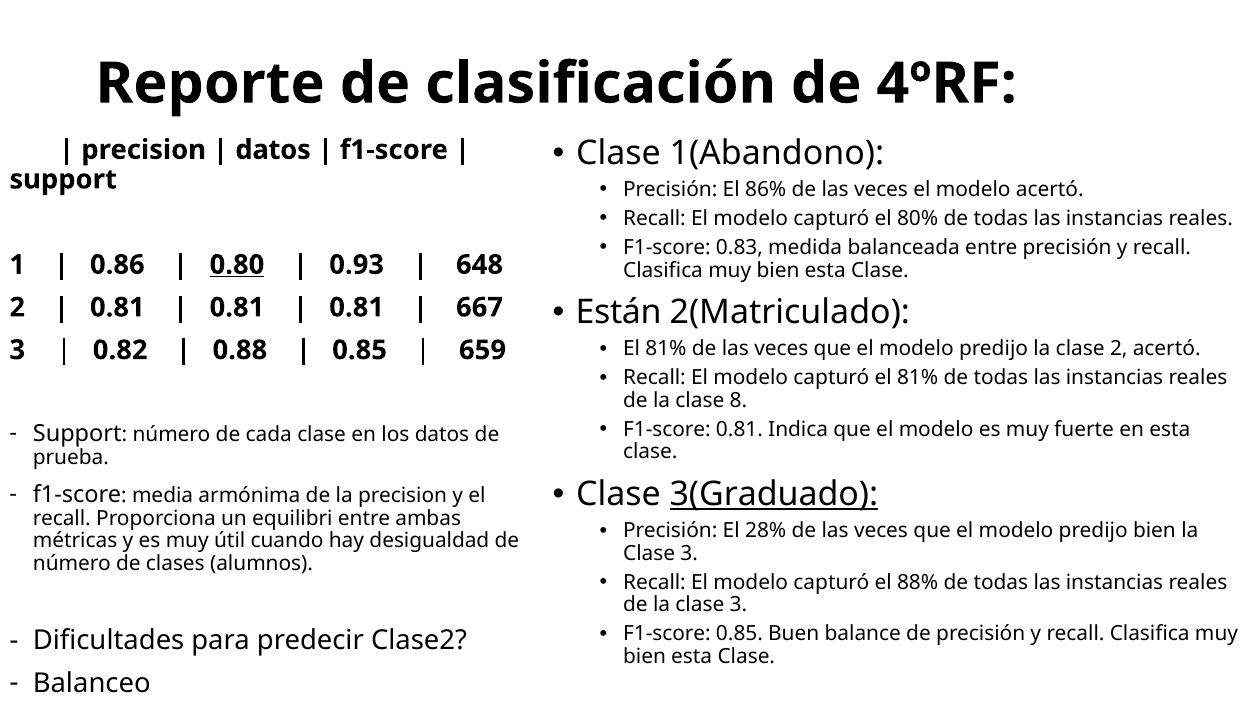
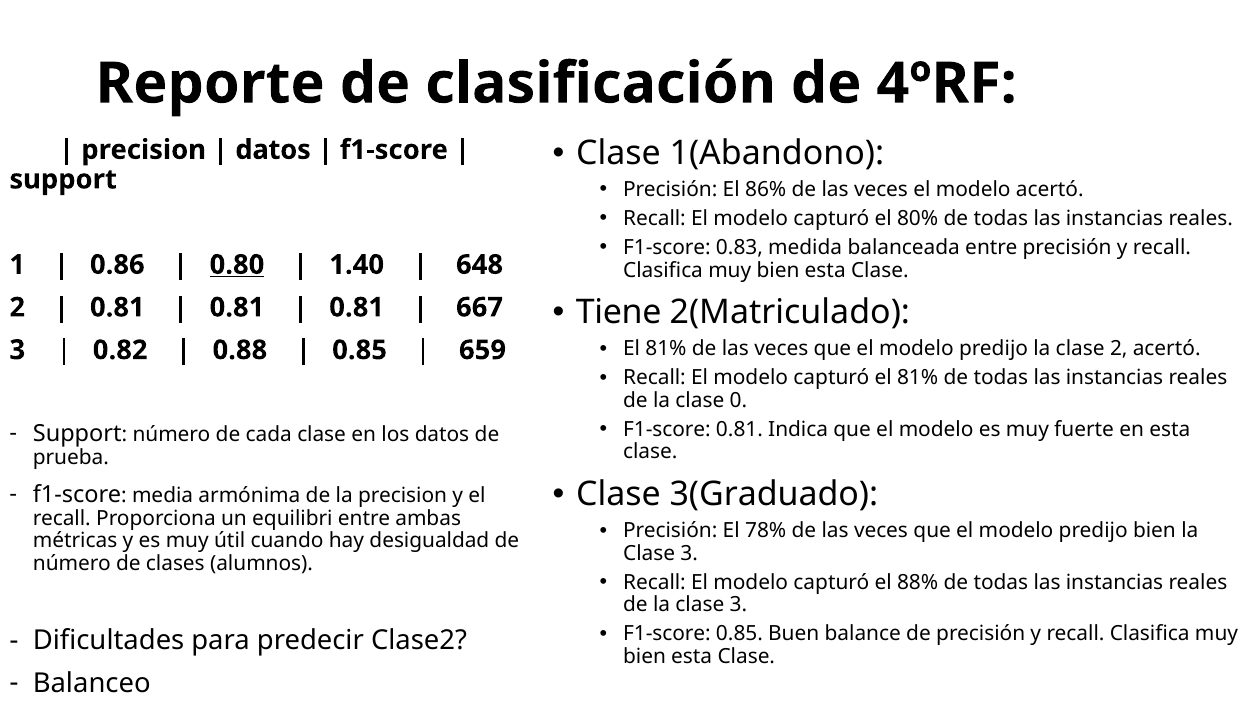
0.93: 0.93 -> 1.40
Están: Están -> Tiene
8: 8 -> 0
3(Graduado underline: present -> none
28%: 28% -> 78%
